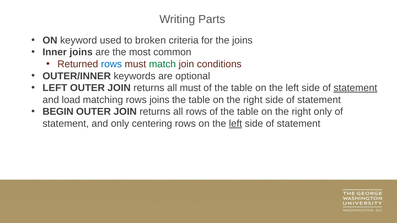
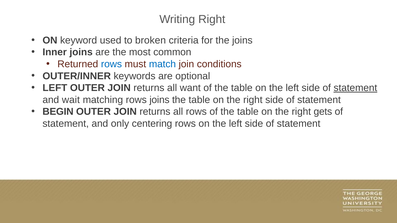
Writing Parts: Parts -> Right
match colour: green -> blue
all must: must -> want
load: load -> wait
right only: only -> gets
left at (236, 124) underline: present -> none
